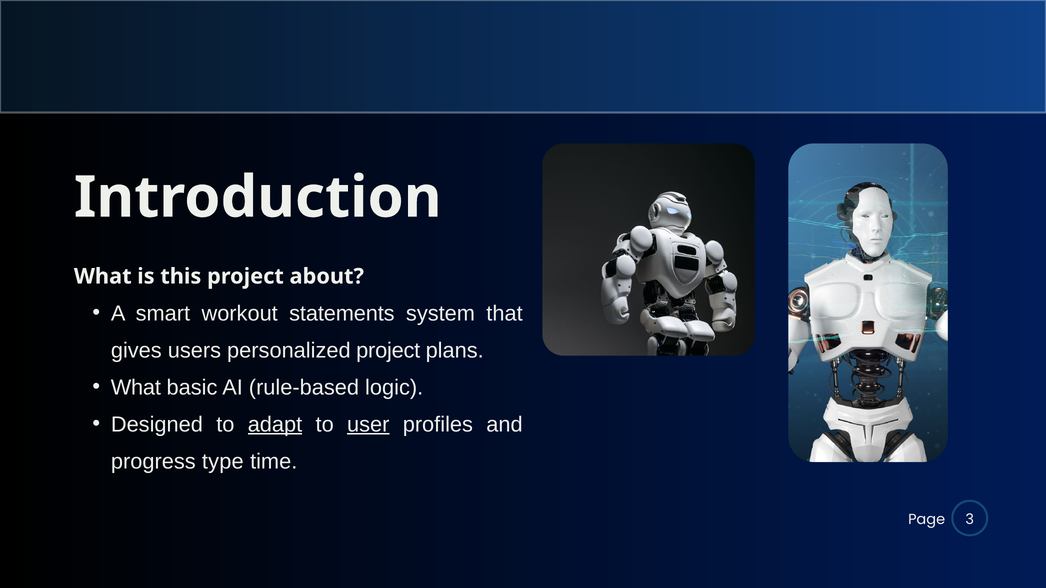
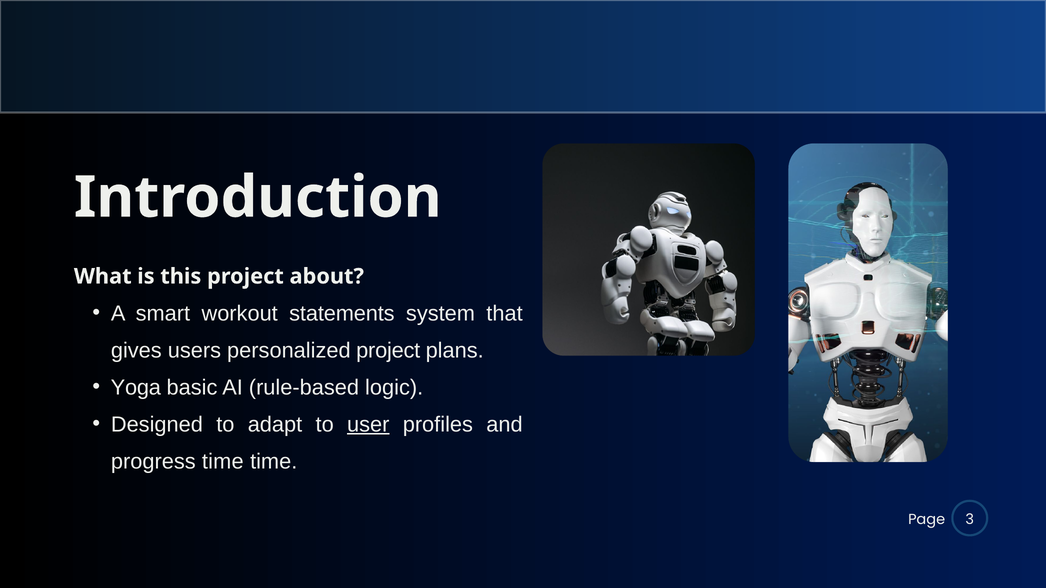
What at (136, 388): What -> Yoga
adapt underline: present -> none
progress type: type -> time
